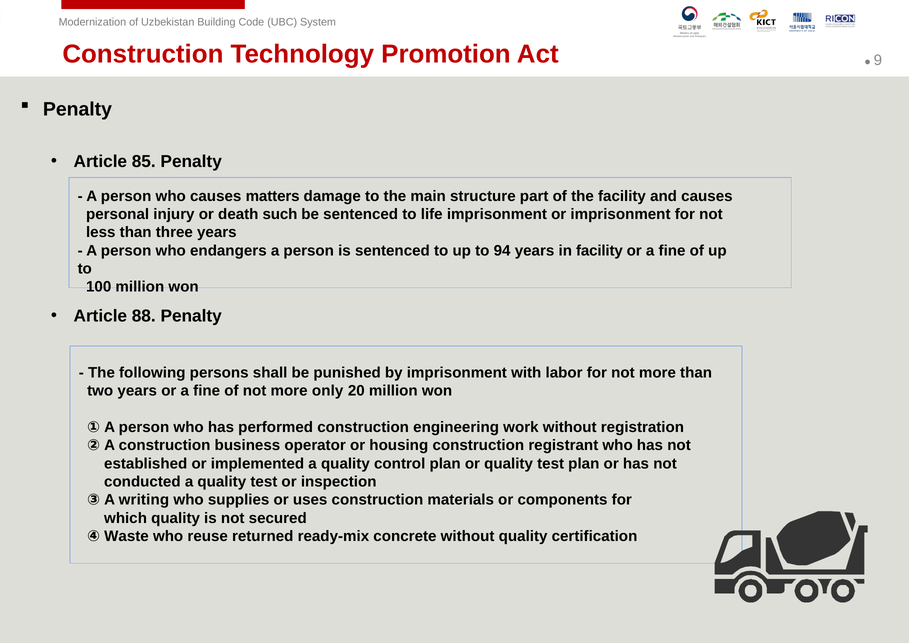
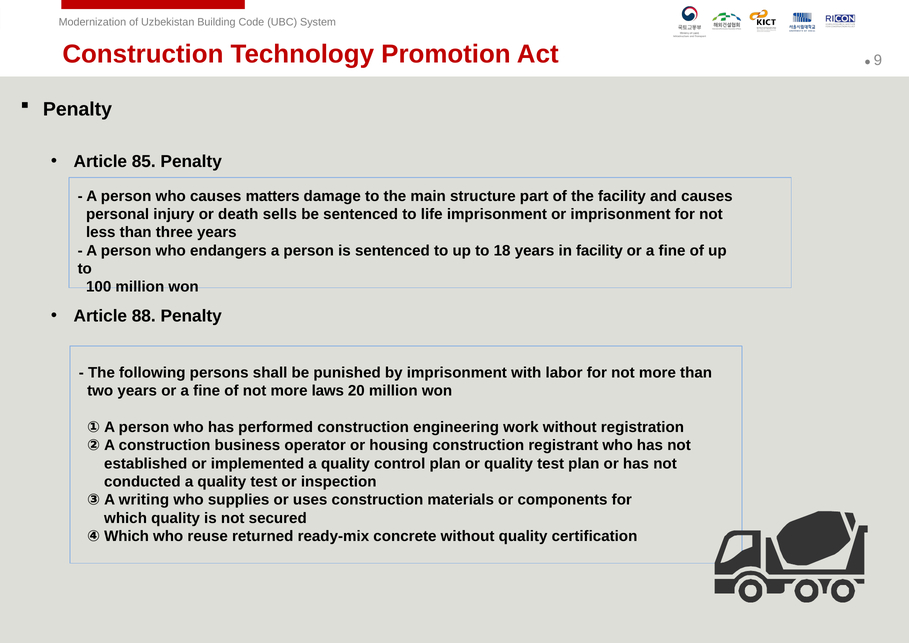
such: such -> sells
94: 94 -> 18
only: only -> laws
④ Waste: Waste -> Which
